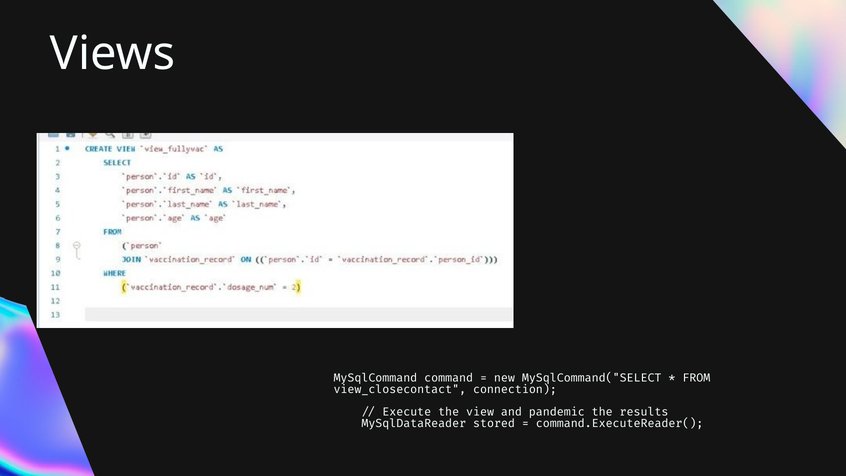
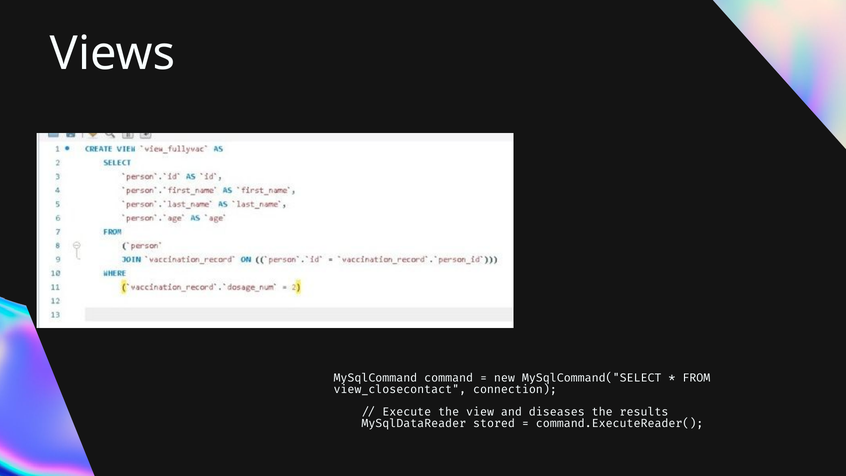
pandemic: pandemic -> diseases
